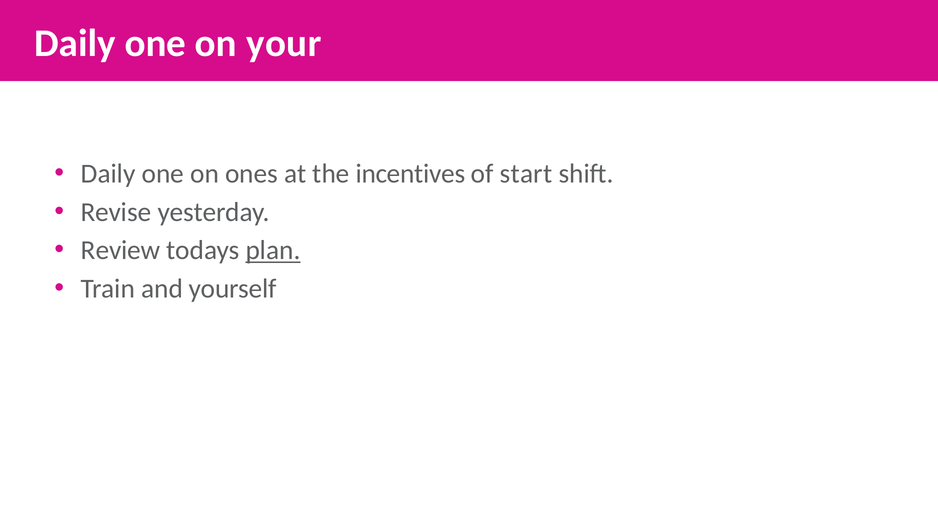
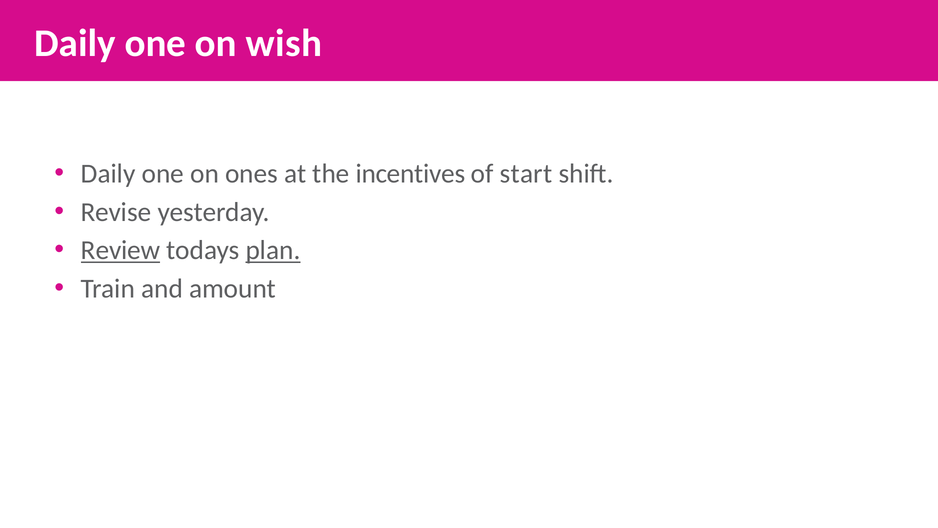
your: your -> wish
Review underline: none -> present
yourself: yourself -> amount
